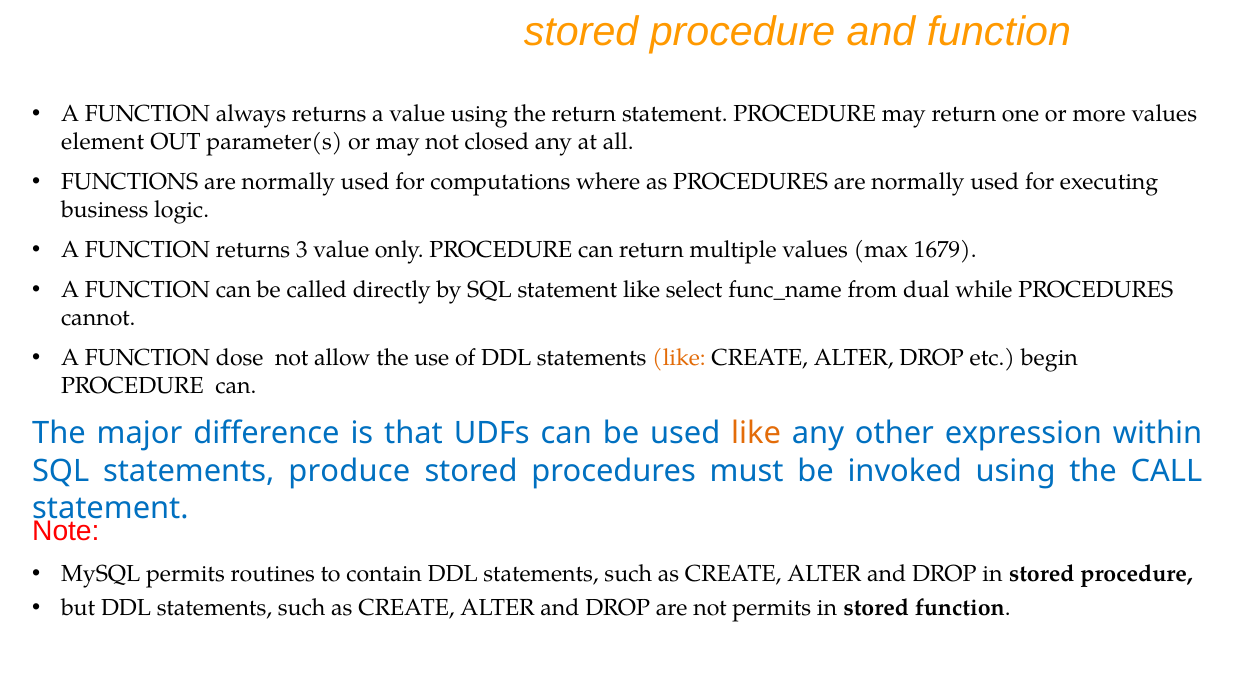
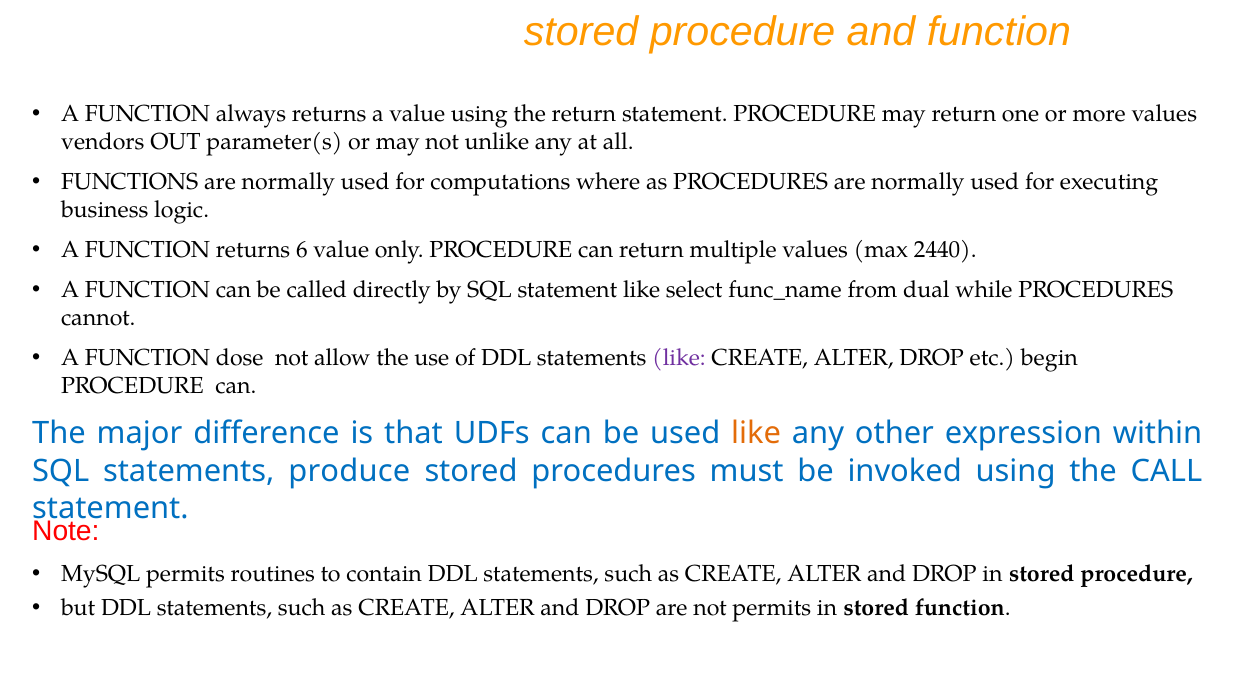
element: element -> vendors
closed: closed -> unlike
3: 3 -> 6
1679: 1679 -> 2440
like at (679, 358) colour: orange -> purple
